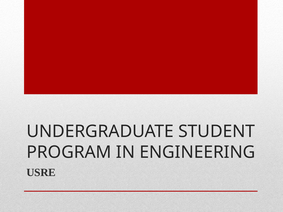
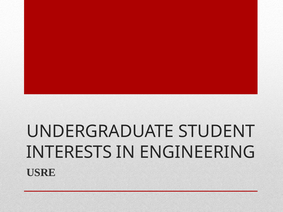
PROGRAM: PROGRAM -> INTERESTS
